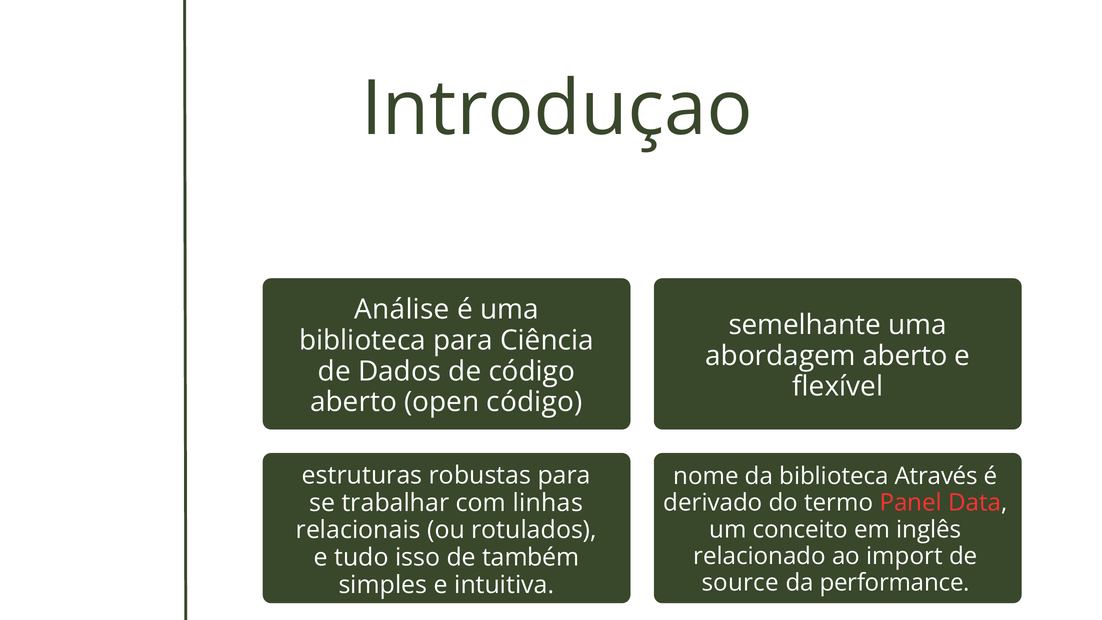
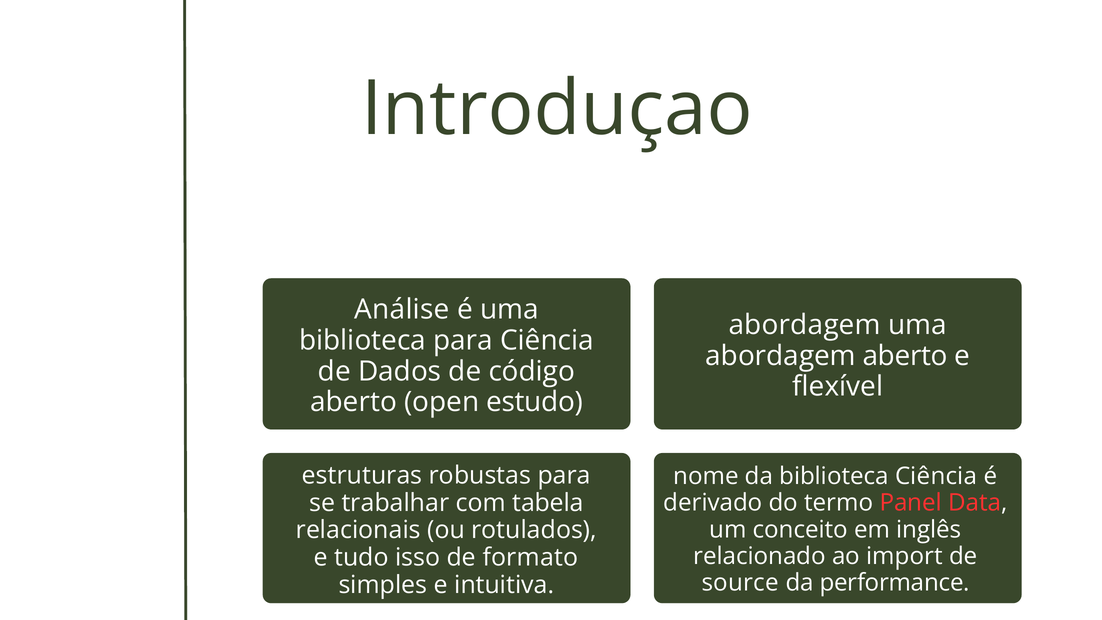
semelhante at (805, 325): semelhante -> abordagem
open código: código -> estudo
biblioteca Através: Através -> Ciência
linhas: linhas -> tabela
também: também -> formato
